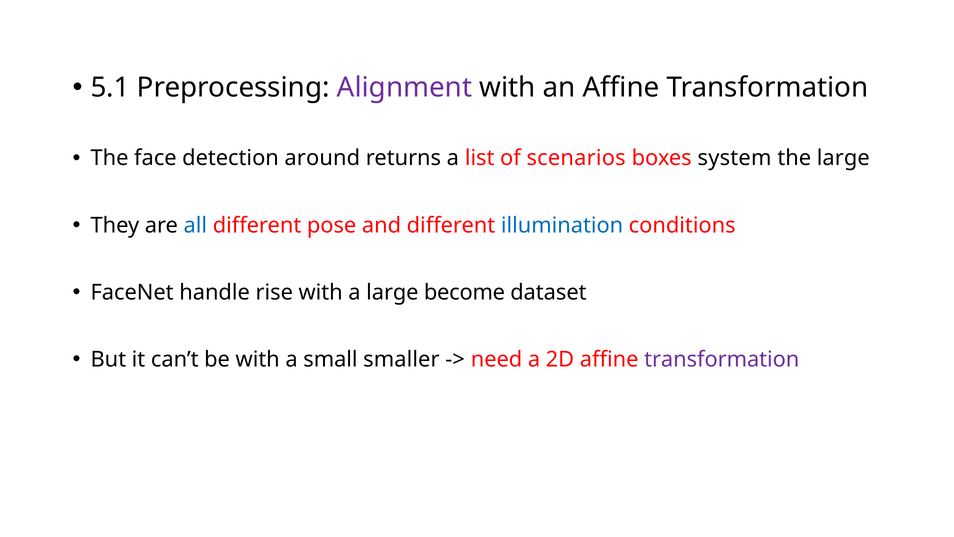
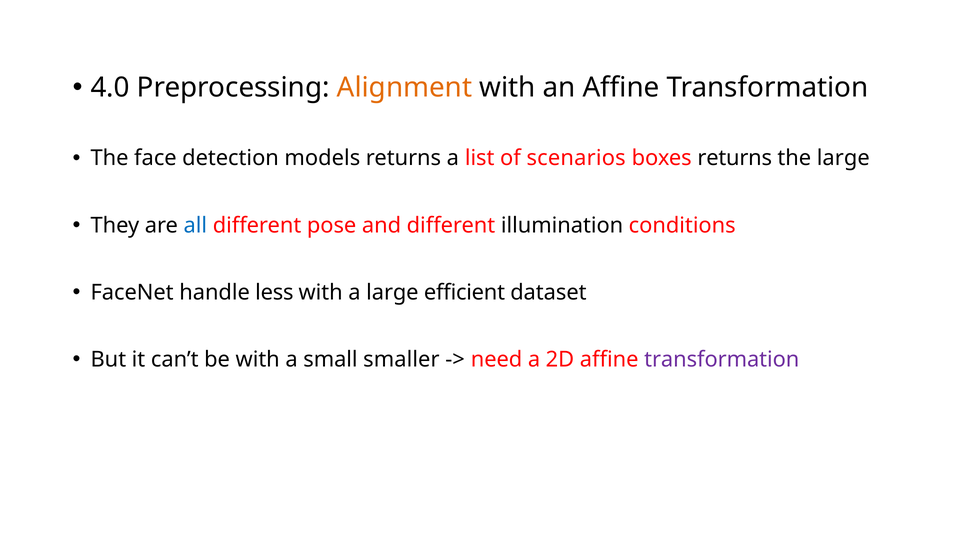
5.1: 5.1 -> 4.0
Alignment colour: purple -> orange
around: around -> models
boxes system: system -> returns
illumination colour: blue -> black
rise: rise -> less
become: become -> efficient
